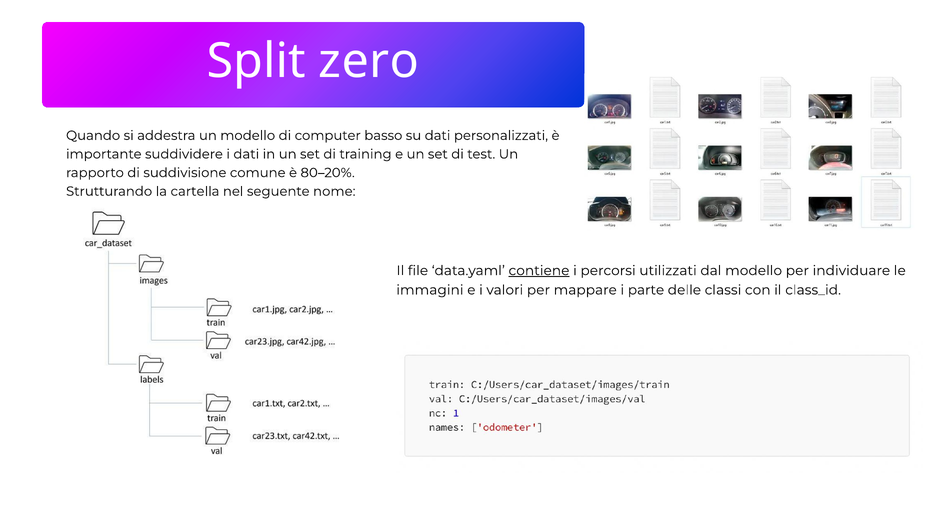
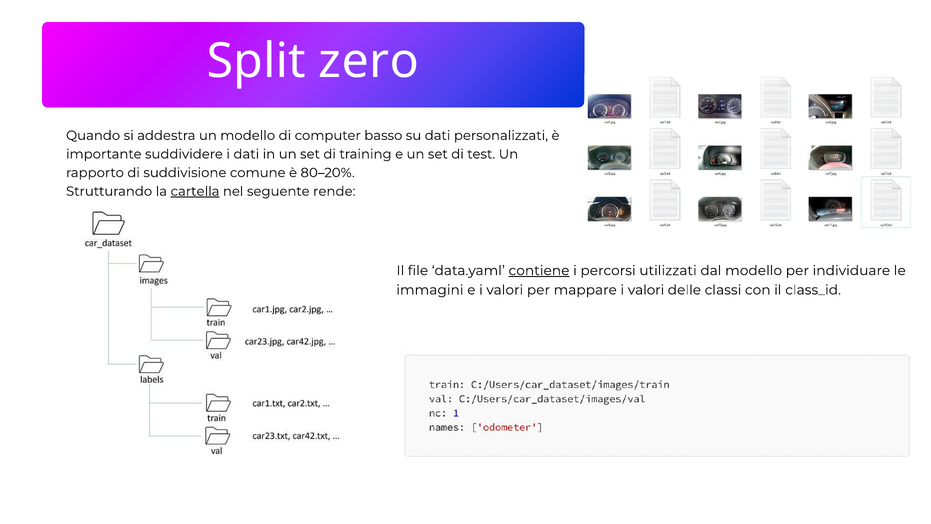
cartella underline: none -> present
nome: nome -> rende
mappare i parte: parte -> valori
